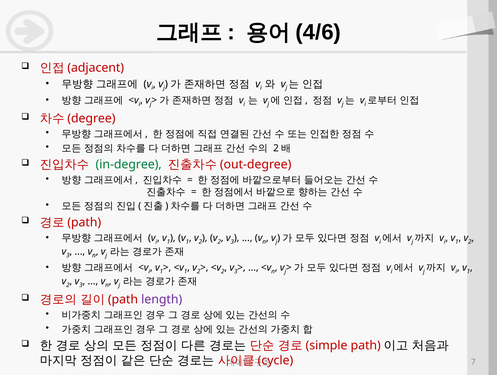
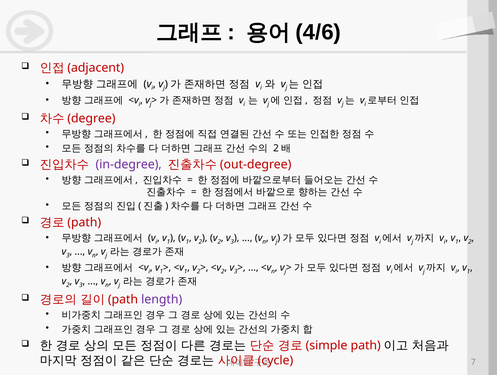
in-degree colour: green -> purple
